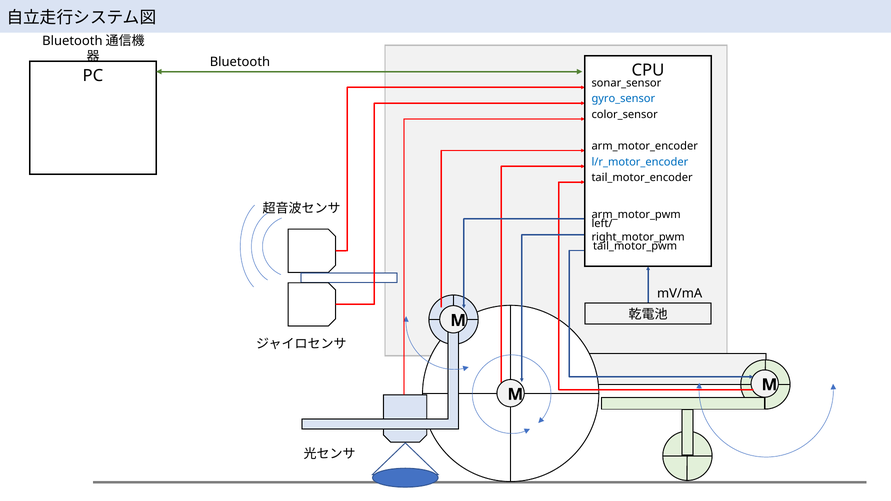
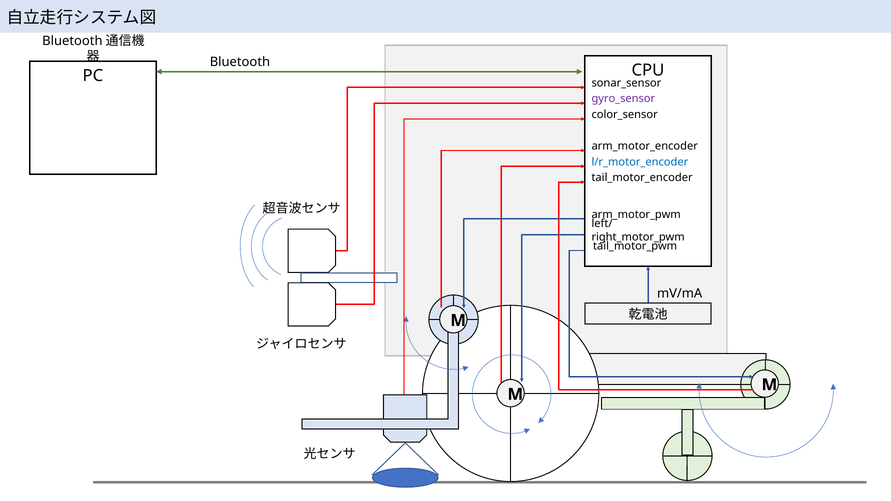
gyro_sensor colour: blue -> purple
